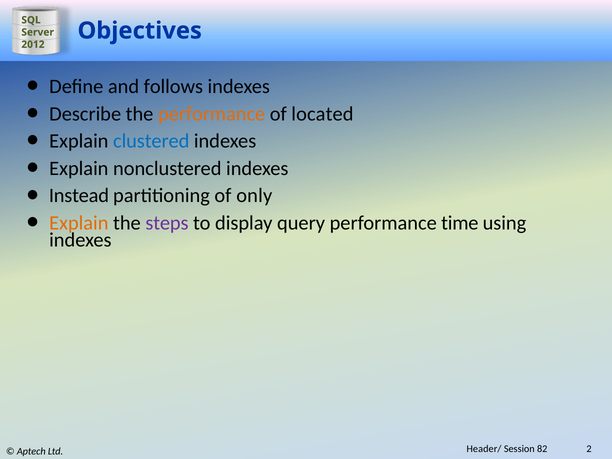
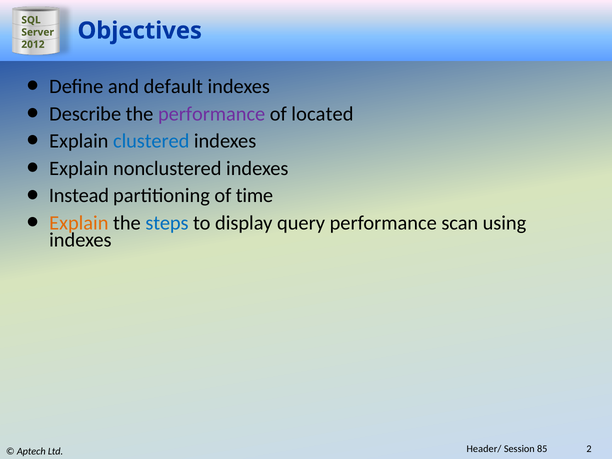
follows: follows -> default
performance at (212, 114) colour: orange -> purple
only: only -> time
steps colour: purple -> blue
time: time -> scan
82: 82 -> 85
